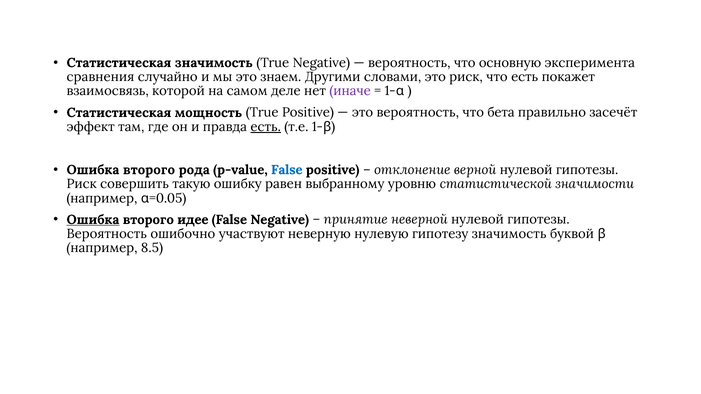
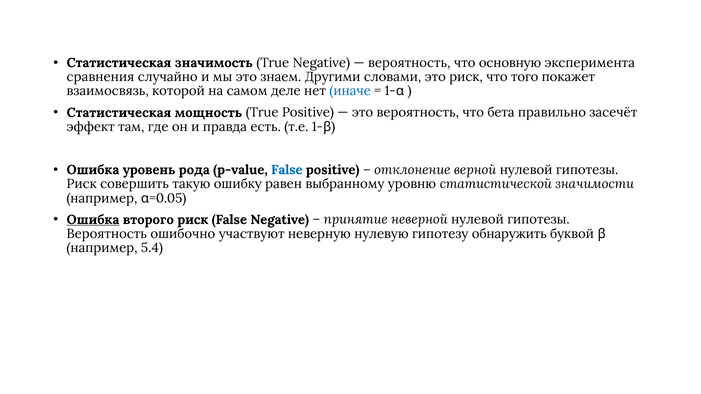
что есть: есть -> того
иначе colour: purple -> blue
есть at (266, 127) underline: present -> none
второго at (149, 170): второго -> уровень
второго идее: идее -> риск
гипотезу значимость: значимость -> обнаружить
8.5: 8.5 -> 5.4
